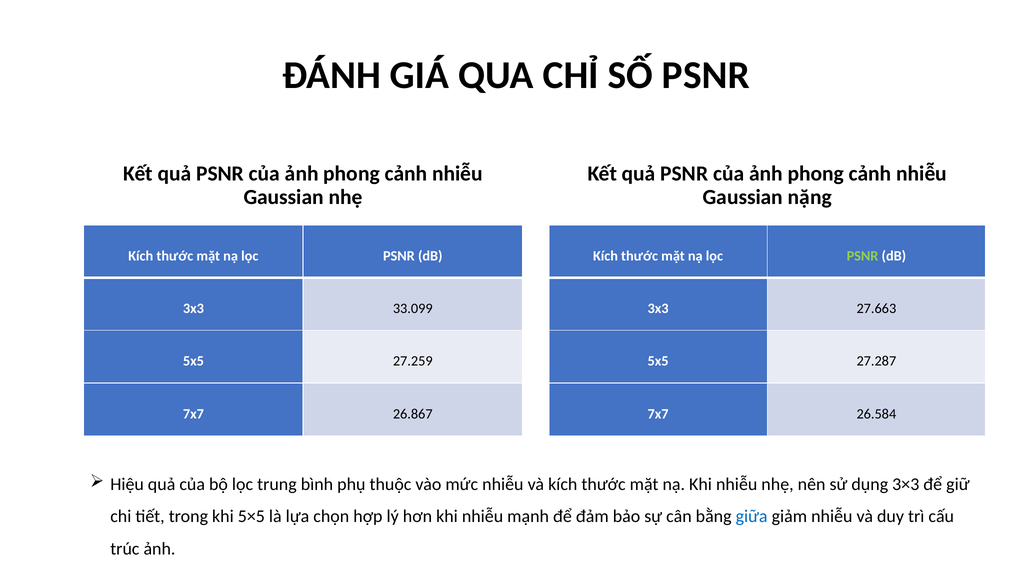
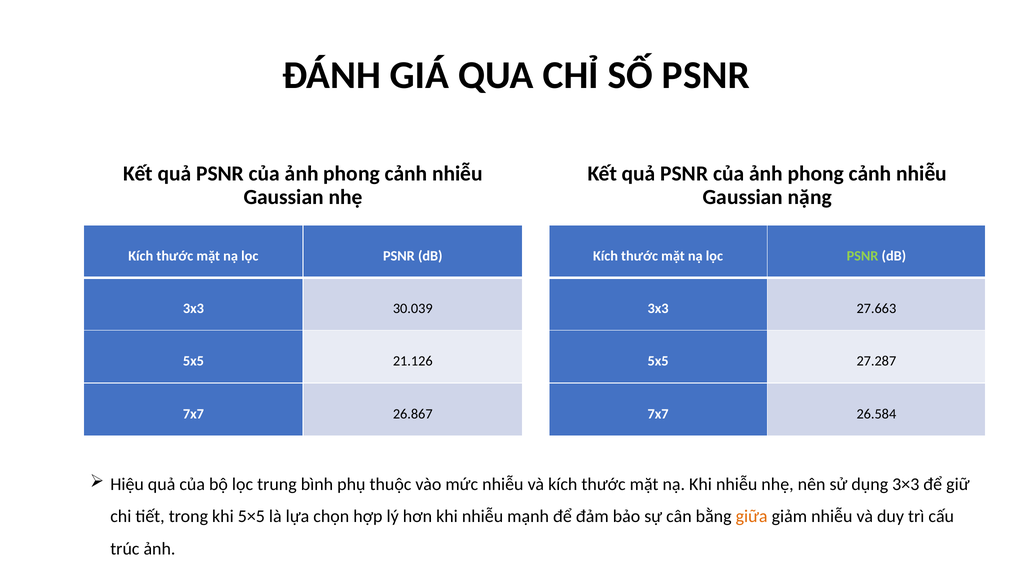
33.099: 33.099 -> 30.039
27.259: 27.259 -> 21.126
giữa colour: blue -> orange
